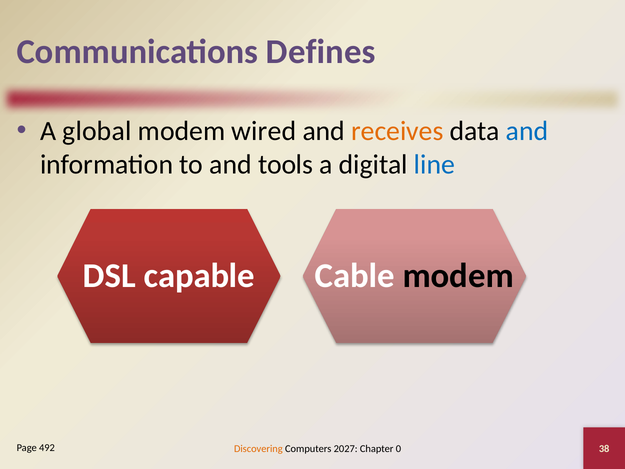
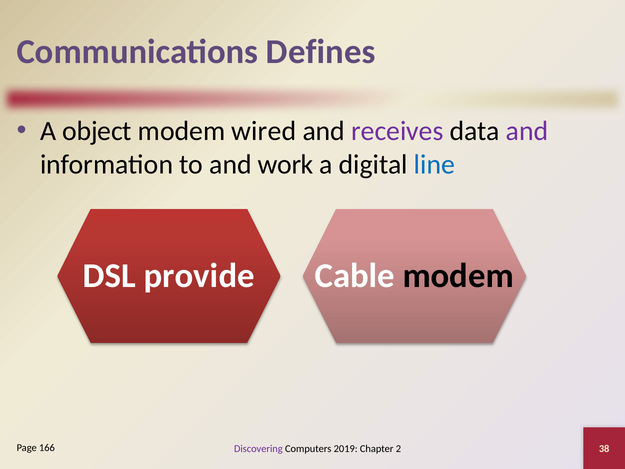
global: global -> object
receives colour: orange -> purple
and at (527, 131) colour: blue -> purple
tools: tools -> work
capable: capable -> provide
492: 492 -> 166
Discovering colour: orange -> purple
2027: 2027 -> 2019
0: 0 -> 2
